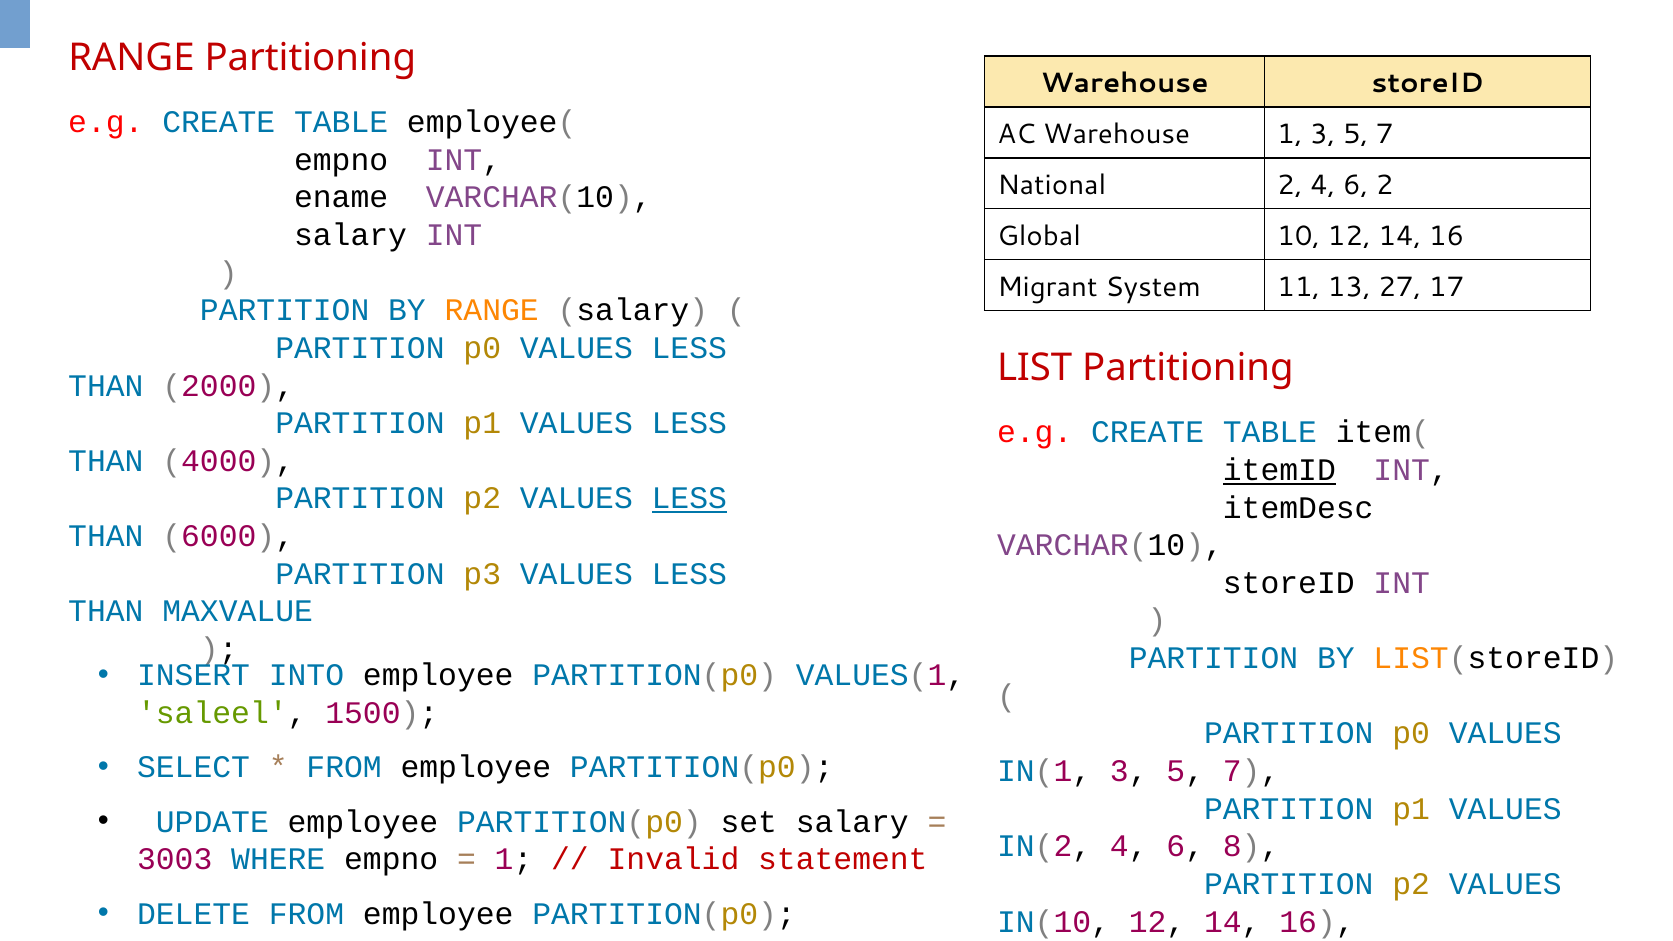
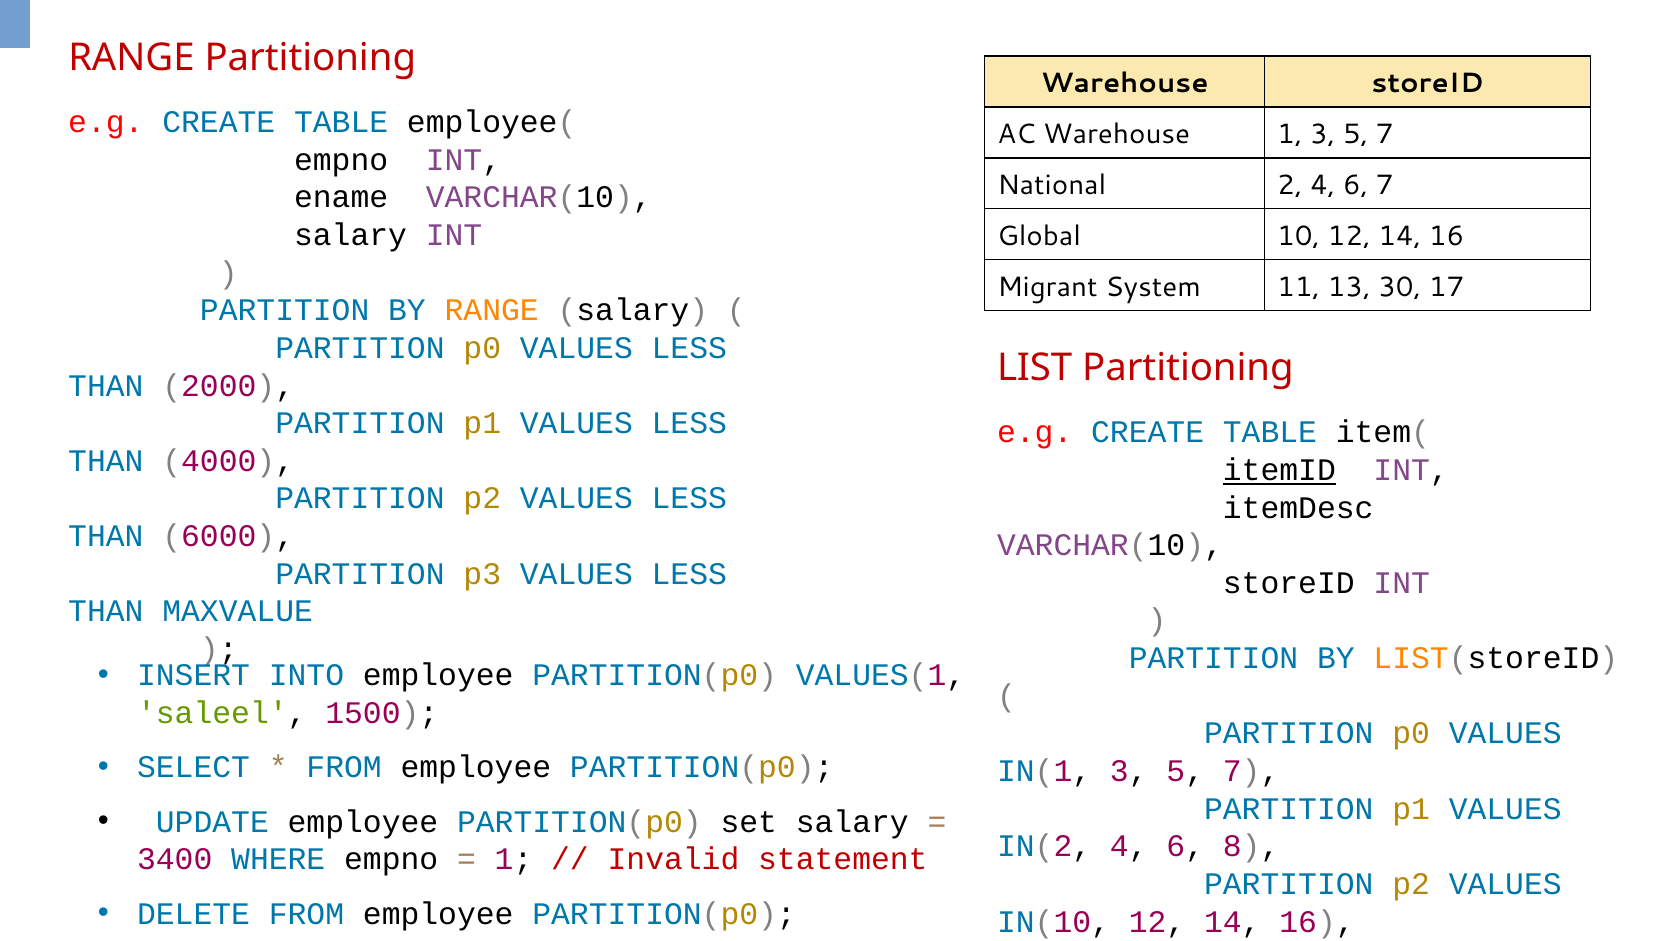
6 2: 2 -> 7
27: 27 -> 30
LESS at (689, 499) underline: present -> none
3003: 3003 -> 3400
